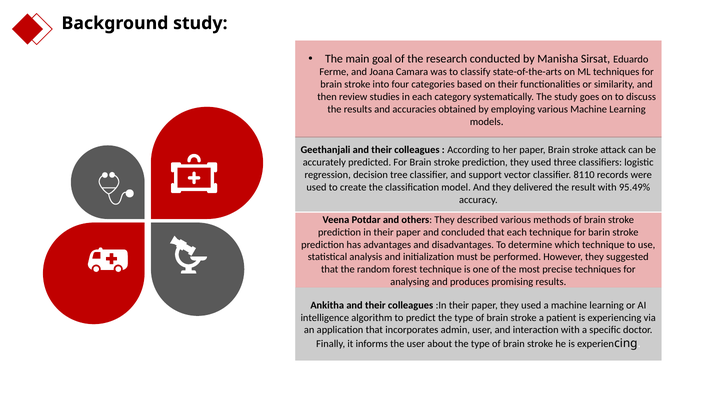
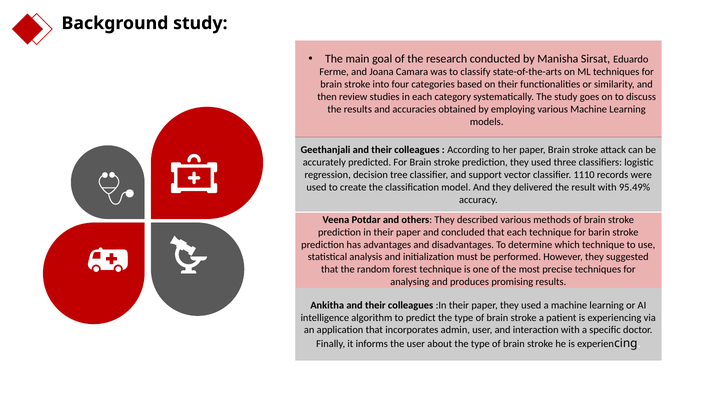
8110: 8110 -> 1110
